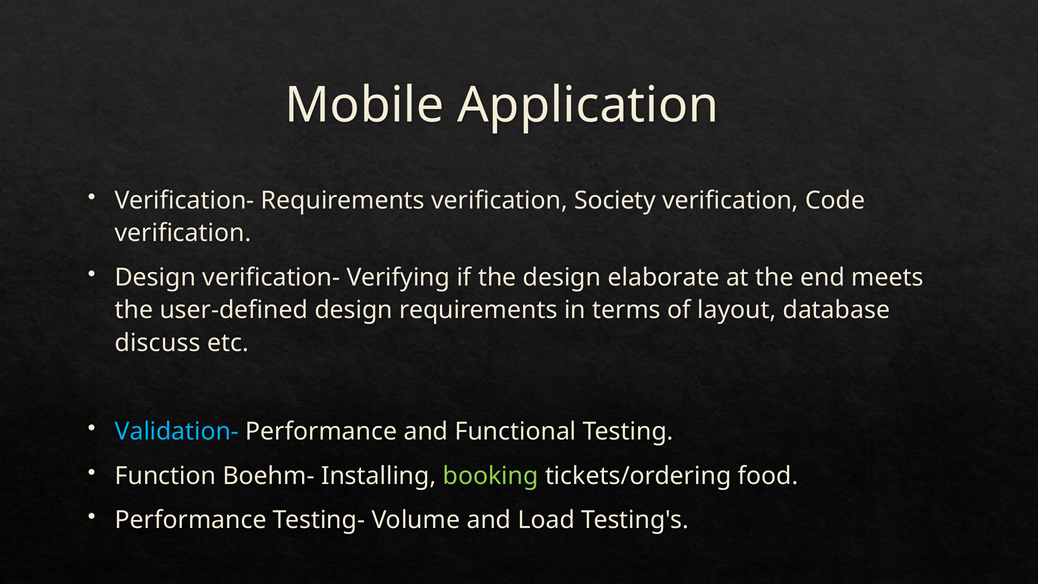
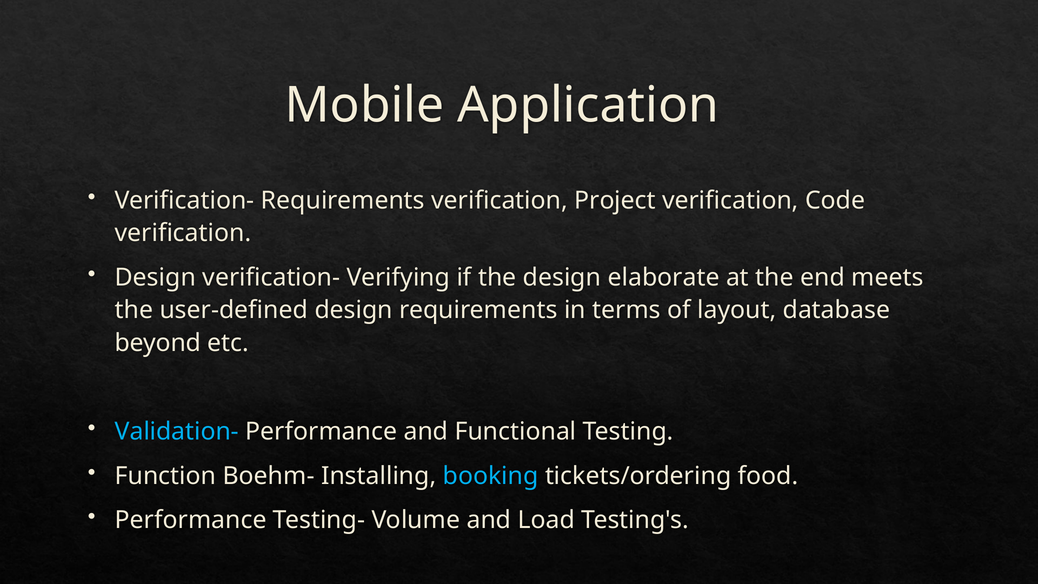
Society: Society -> Project
discuss: discuss -> beyond
booking colour: light green -> light blue
